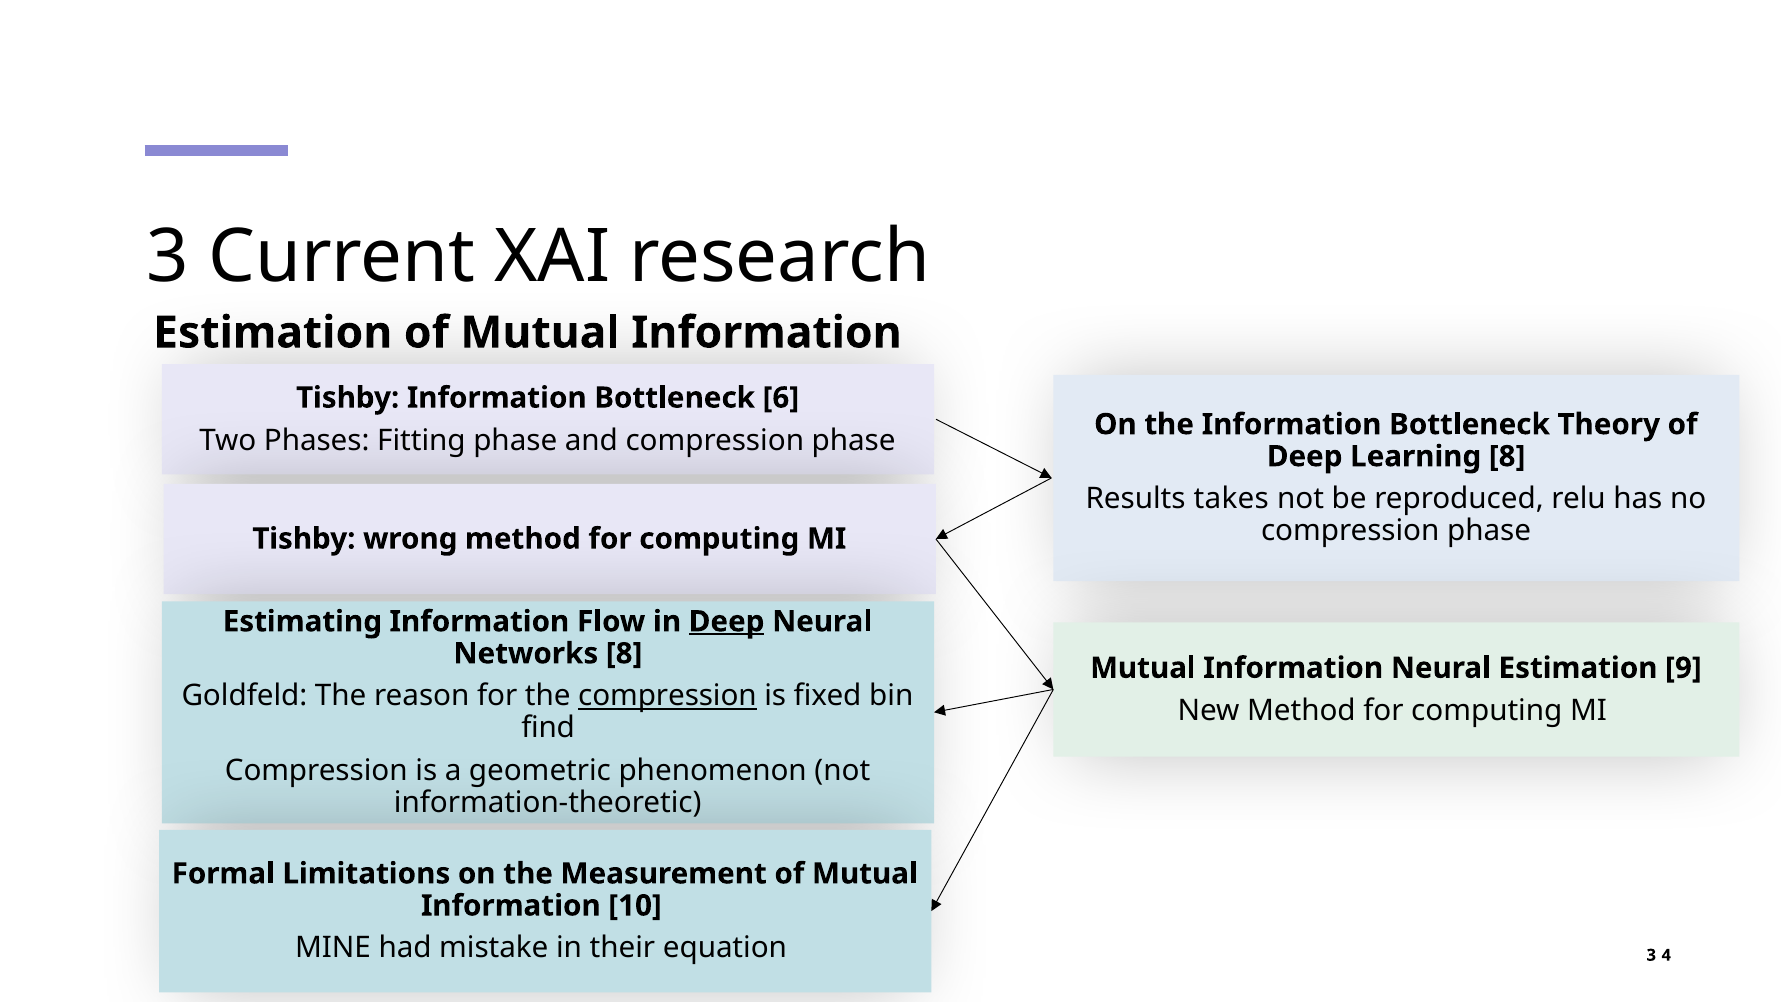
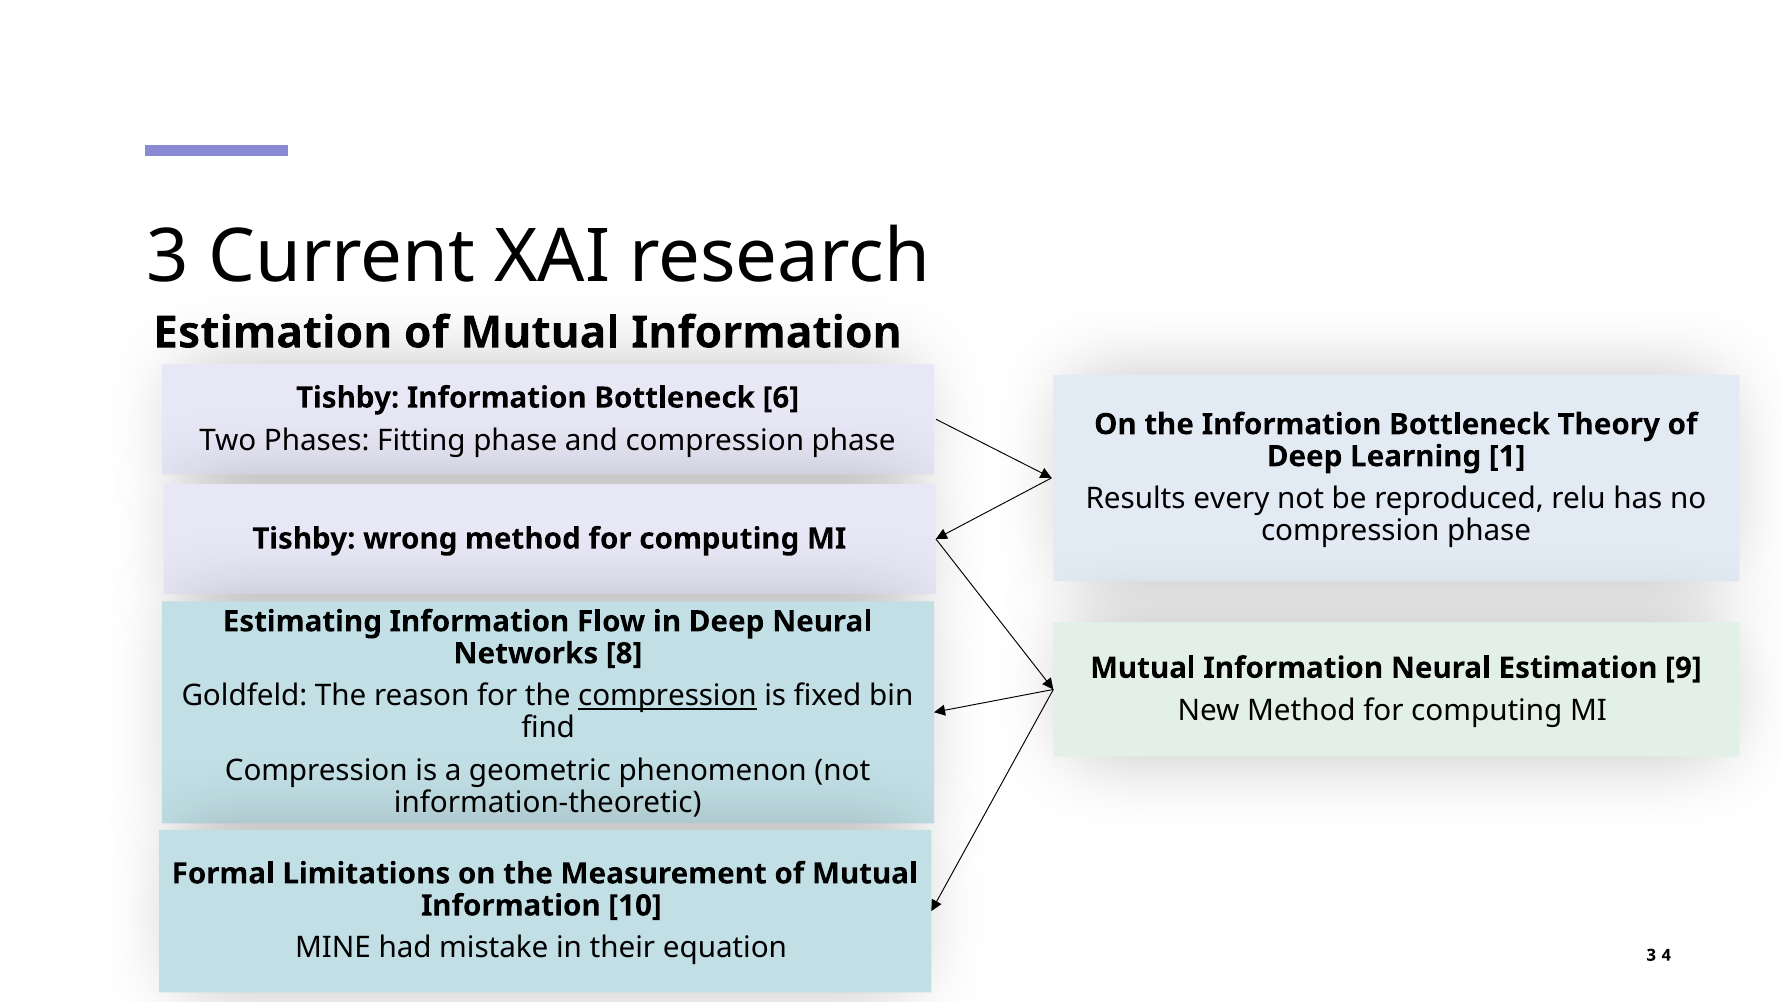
Learning 8: 8 -> 1
takes: takes -> every
Deep at (727, 621) underline: present -> none
